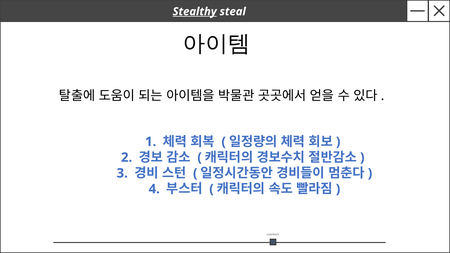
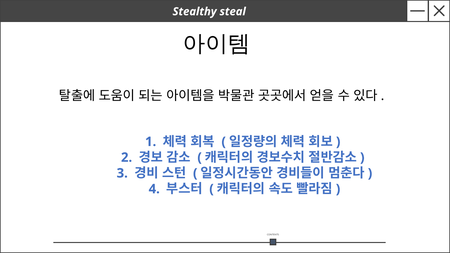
Stealthy underline: present -> none
